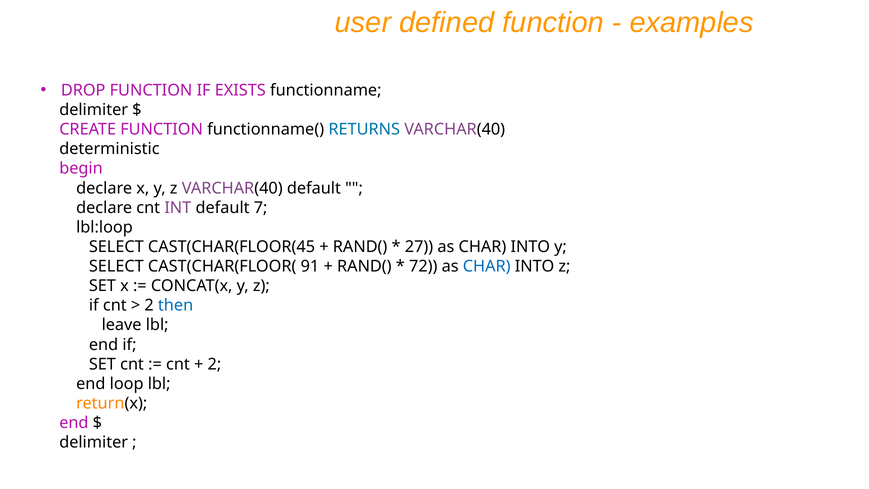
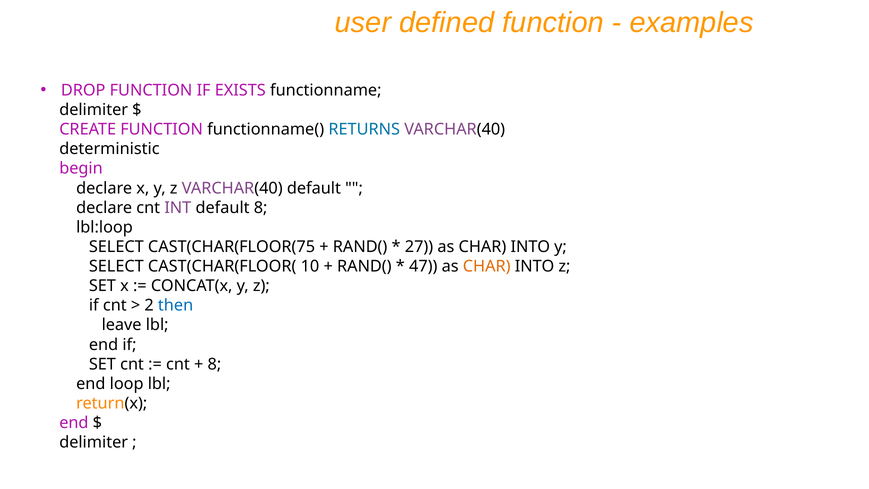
default 7: 7 -> 8
CAST(CHAR(FLOOR(45: CAST(CHAR(FLOOR(45 -> CAST(CHAR(FLOOR(75
91: 91 -> 10
72: 72 -> 47
CHAR at (487, 266) colour: blue -> orange
2 at (214, 364): 2 -> 8
